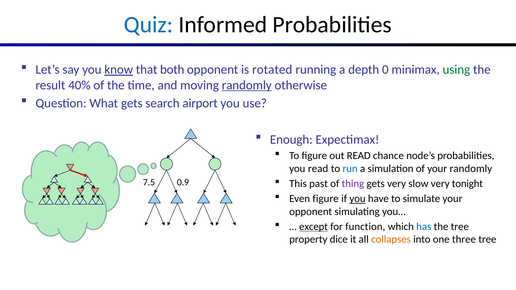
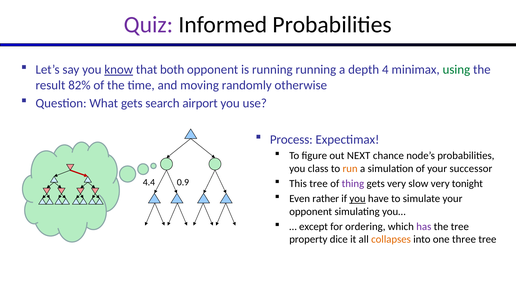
Quiz colour: blue -> purple
is rotated: rotated -> running
0: 0 -> 4
40%: 40% -> 82%
randomly at (247, 85) underline: present -> none
Enough: Enough -> Process
out READ: READ -> NEXT
you read: read -> class
run colour: blue -> orange
your randomly: randomly -> successor
This past: past -> tree
7.5: 7.5 -> 4.4
Even figure: figure -> rather
except underline: present -> none
function: function -> ordering
has colour: blue -> purple
